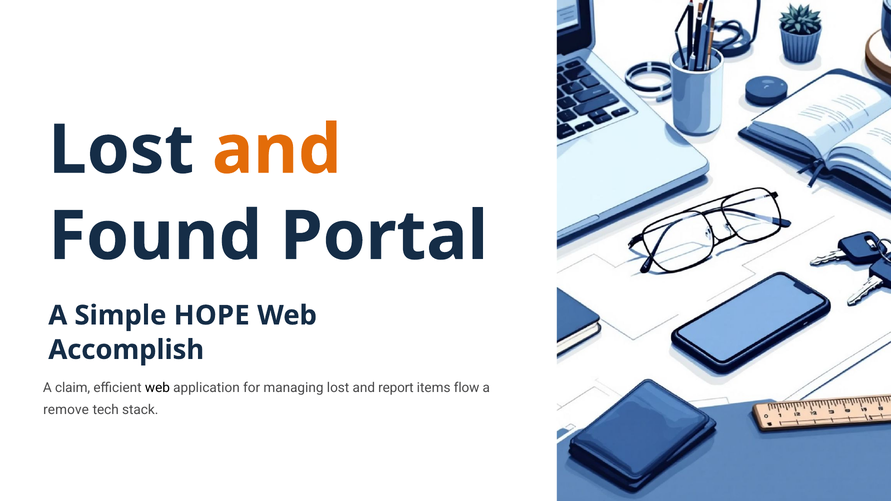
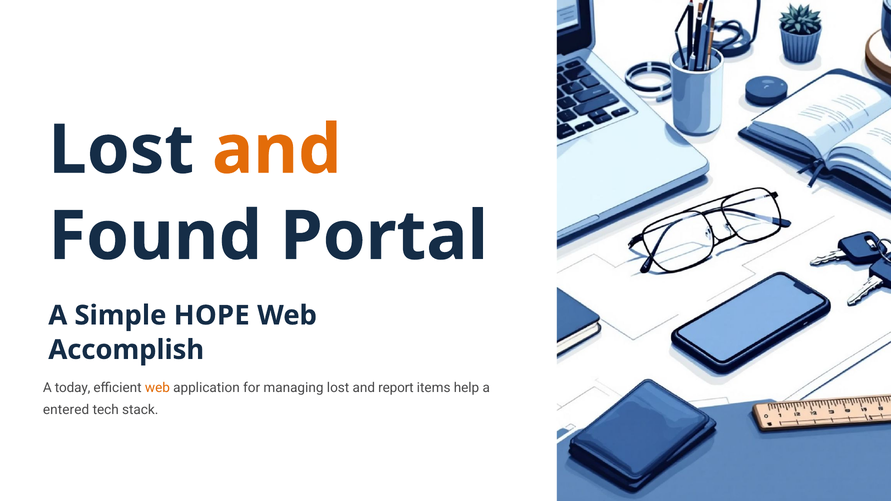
claim: claim -> today
web at (157, 388) colour: black -> orange
flow: flow -> help
remove: remove -> entered
